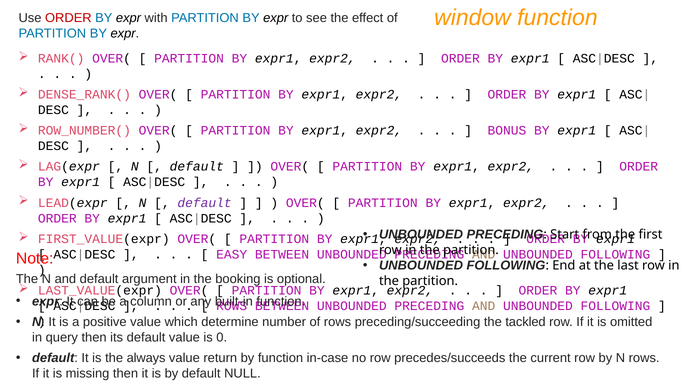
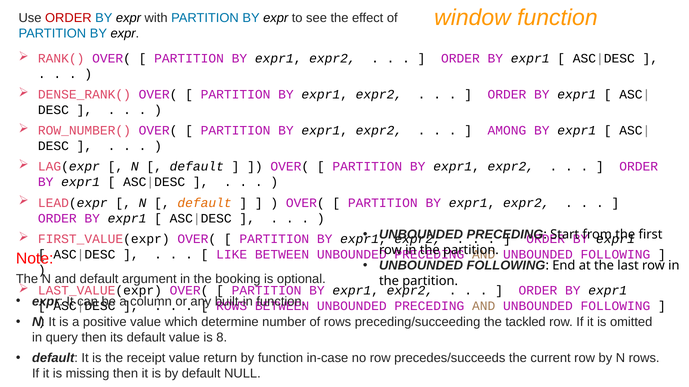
BONUS: BONUS -> AMONG
default at (205, 203) colour: purple -> orange
EASY: EASY -> LIKE
0: 0 -> 8
always: always -> receipt
